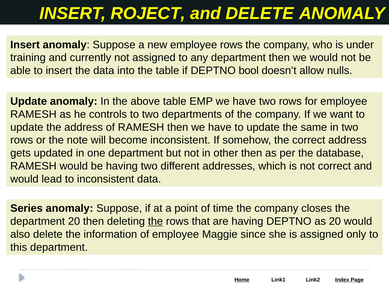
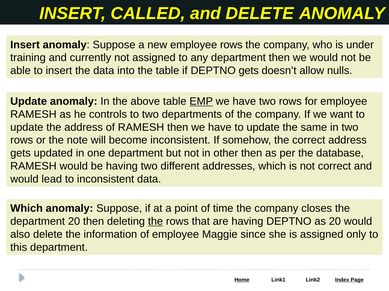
ROJECT: ROJECT -> CALLED
DEPTNO bool: bool -> gets
EMP underline: none -> present
Series at (27, 209): Series -> Which
